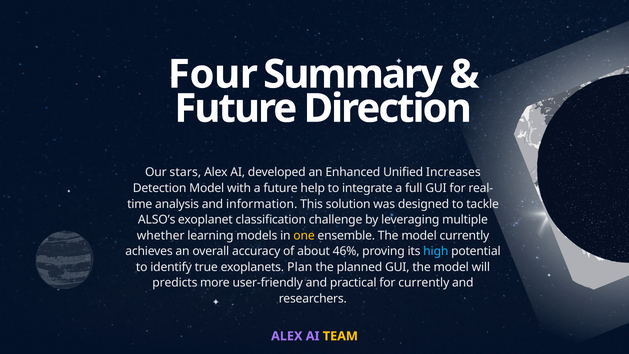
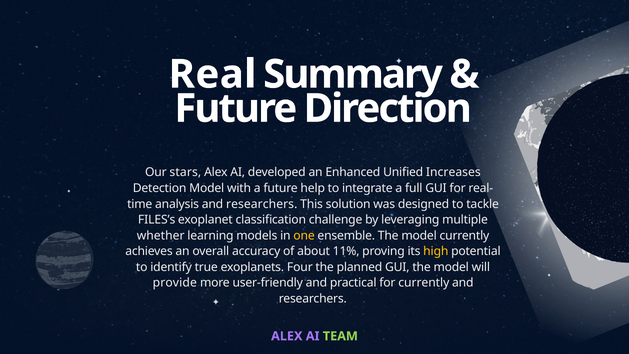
Four: Four -> Real
analysis and information: information -> researchers
ALSO’s: ALSO’s -> FILES’s
46%: 46% -> 11%
high colour: light blue -> yellow
Plan: Plan -> Four
predicts: predicts -> provide
TEAM colour: yellow -> light green
